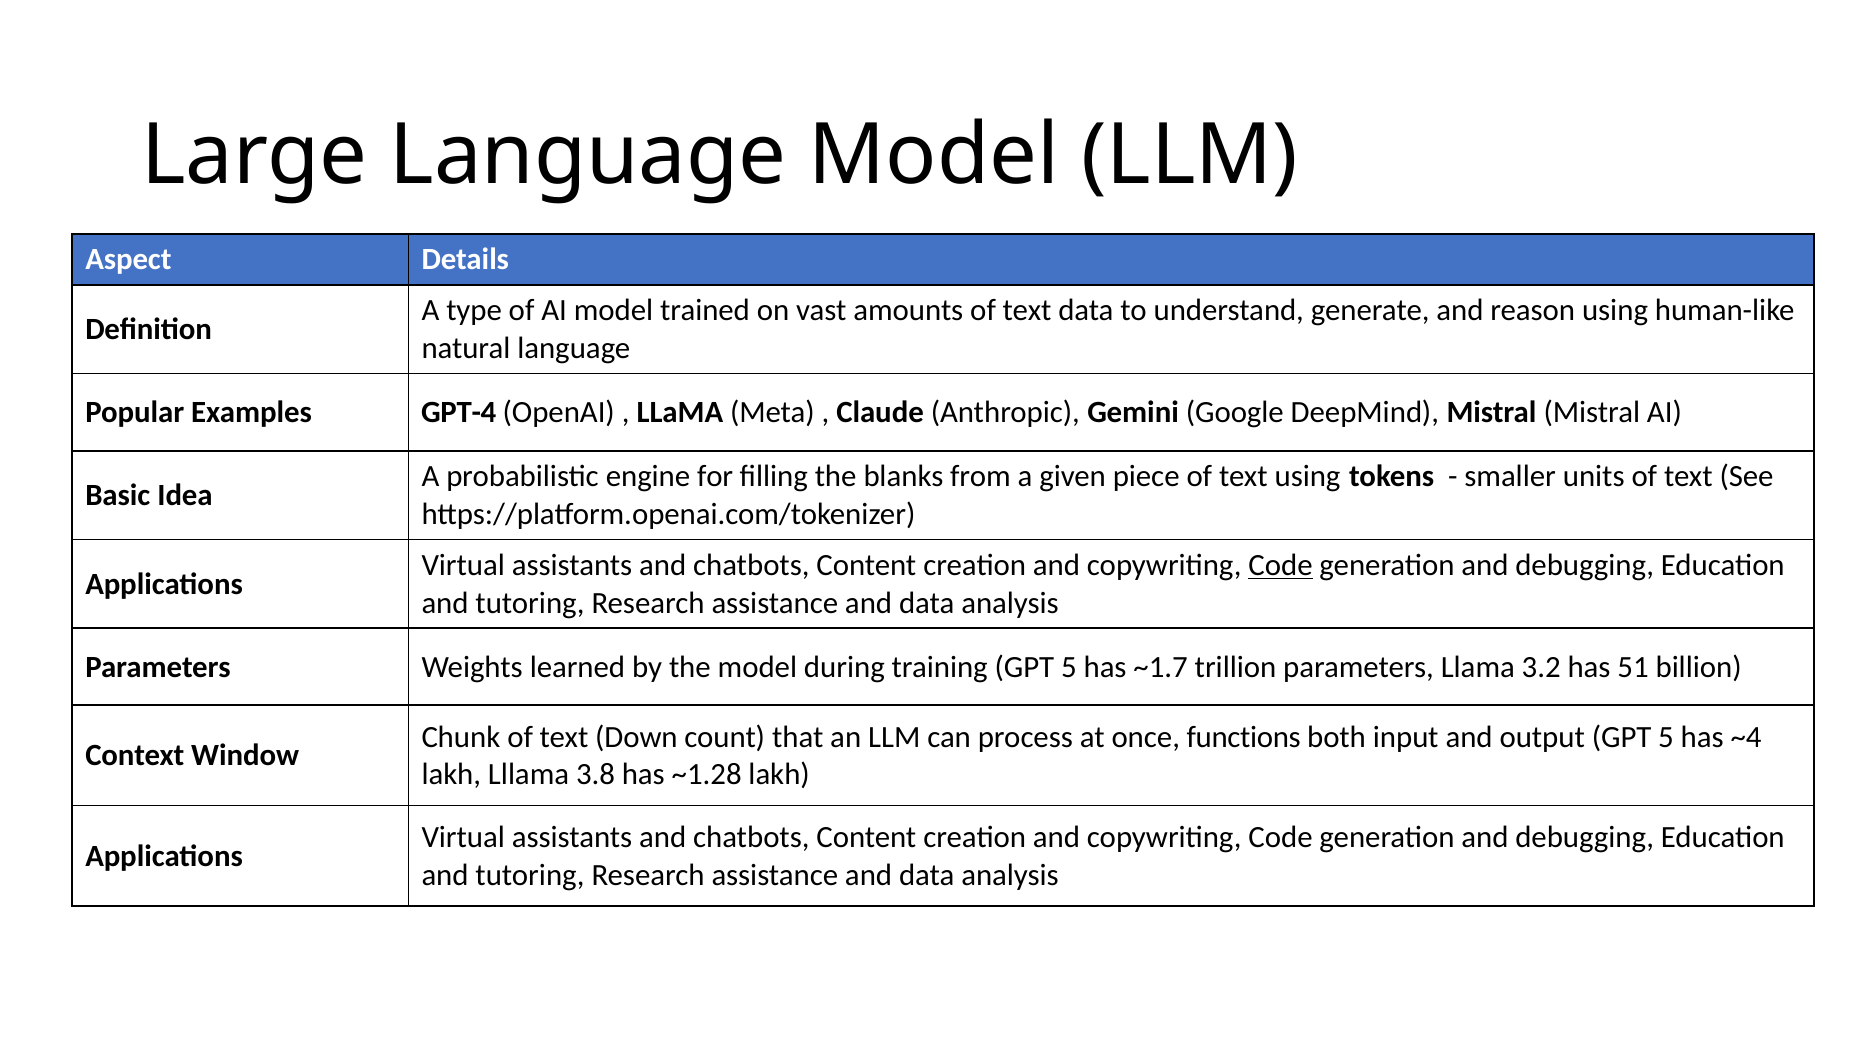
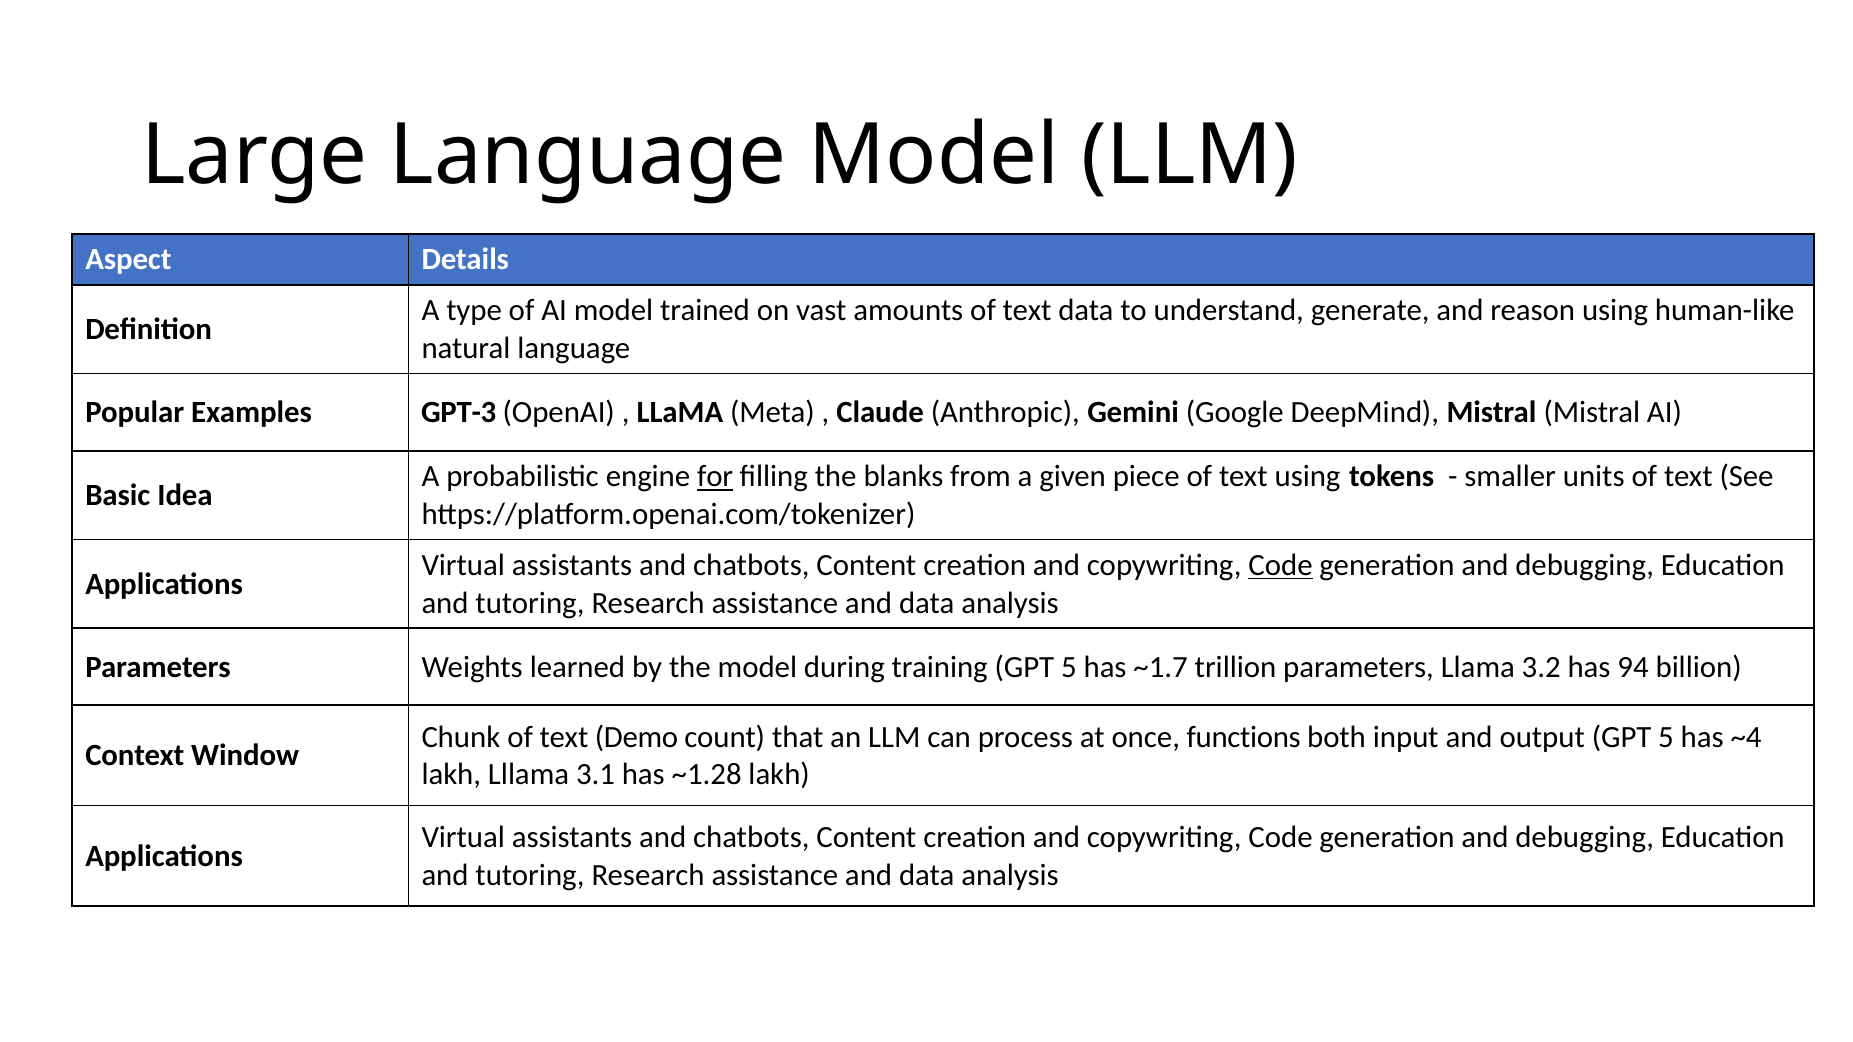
GPT-4: GPT-4 -> GPT-3
for underline: none -> present
51: 51 -> 94
Down: Down -> Demo
3.8: 3.8 -> 3.1
